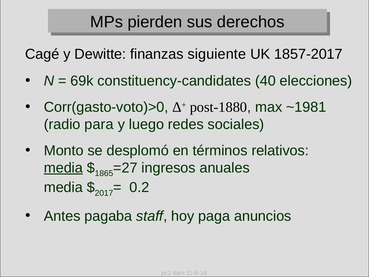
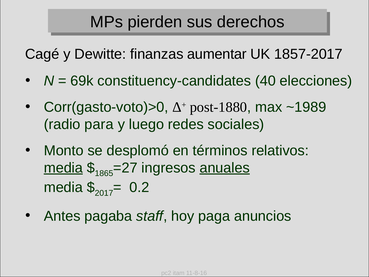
siguiente: siguiente -> aumentar
~1981: ~1981 -> ~1989
anuales underline: none -> present
